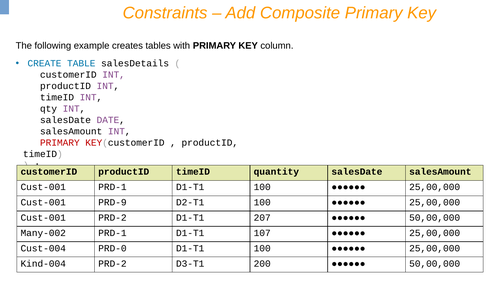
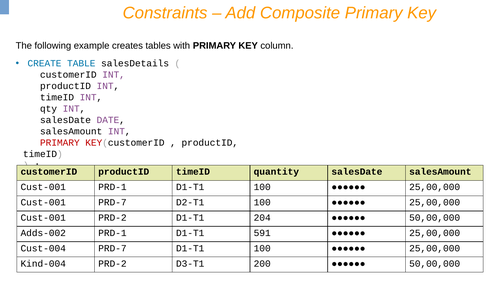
Cust-001 PRD-9: PRD-9 -> PRD-7
207: 207 -> 204
Many-002: Many-002 -> Adds-002
107: 107 -> 591
Cust-004 PRD-0: PRD-0 -> PRD-7
